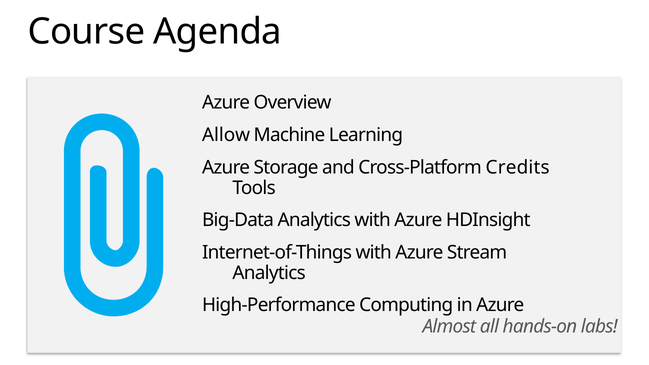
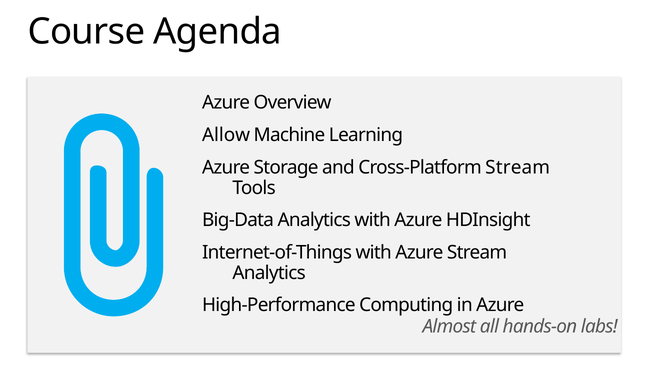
Cross-Platform Credits: Credits -> Stream
